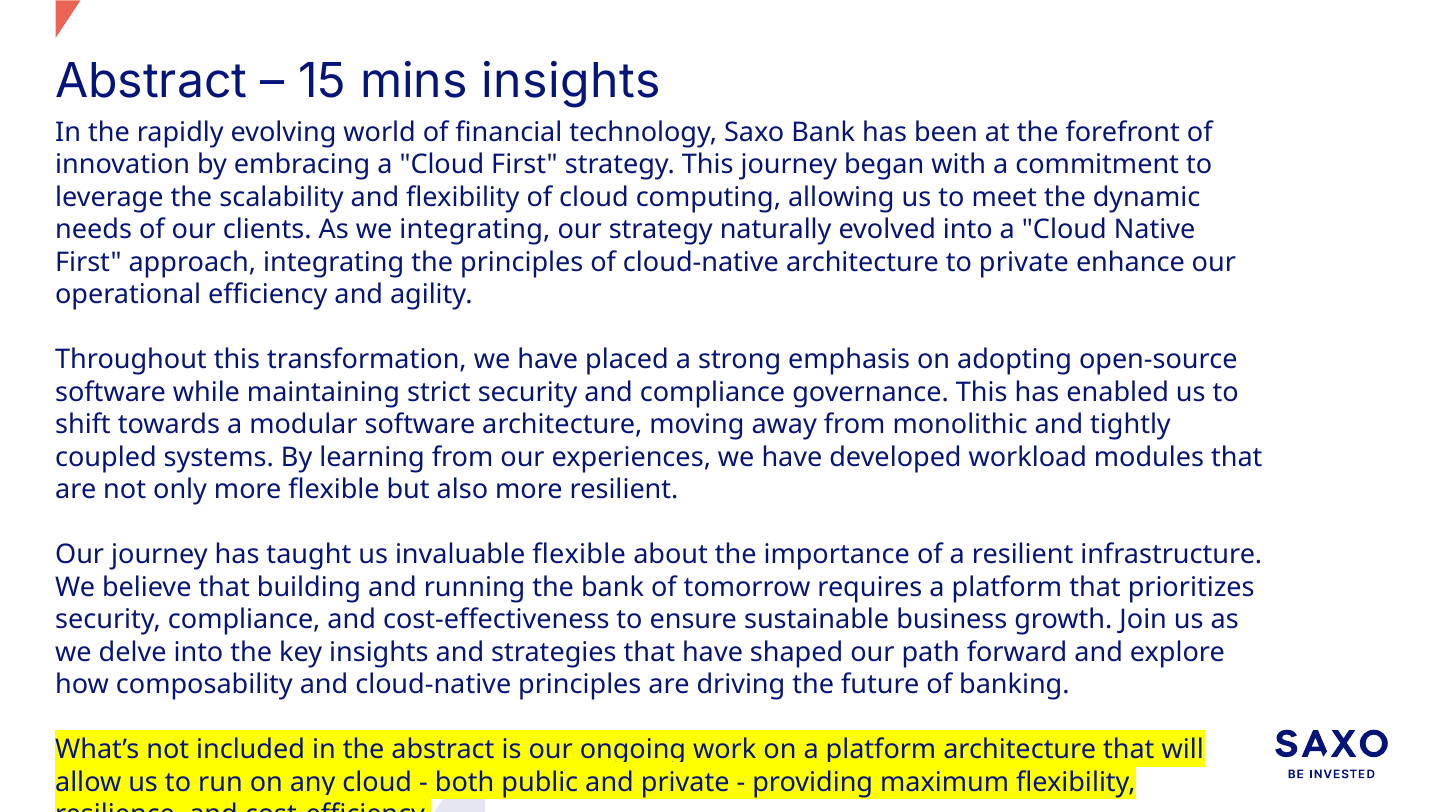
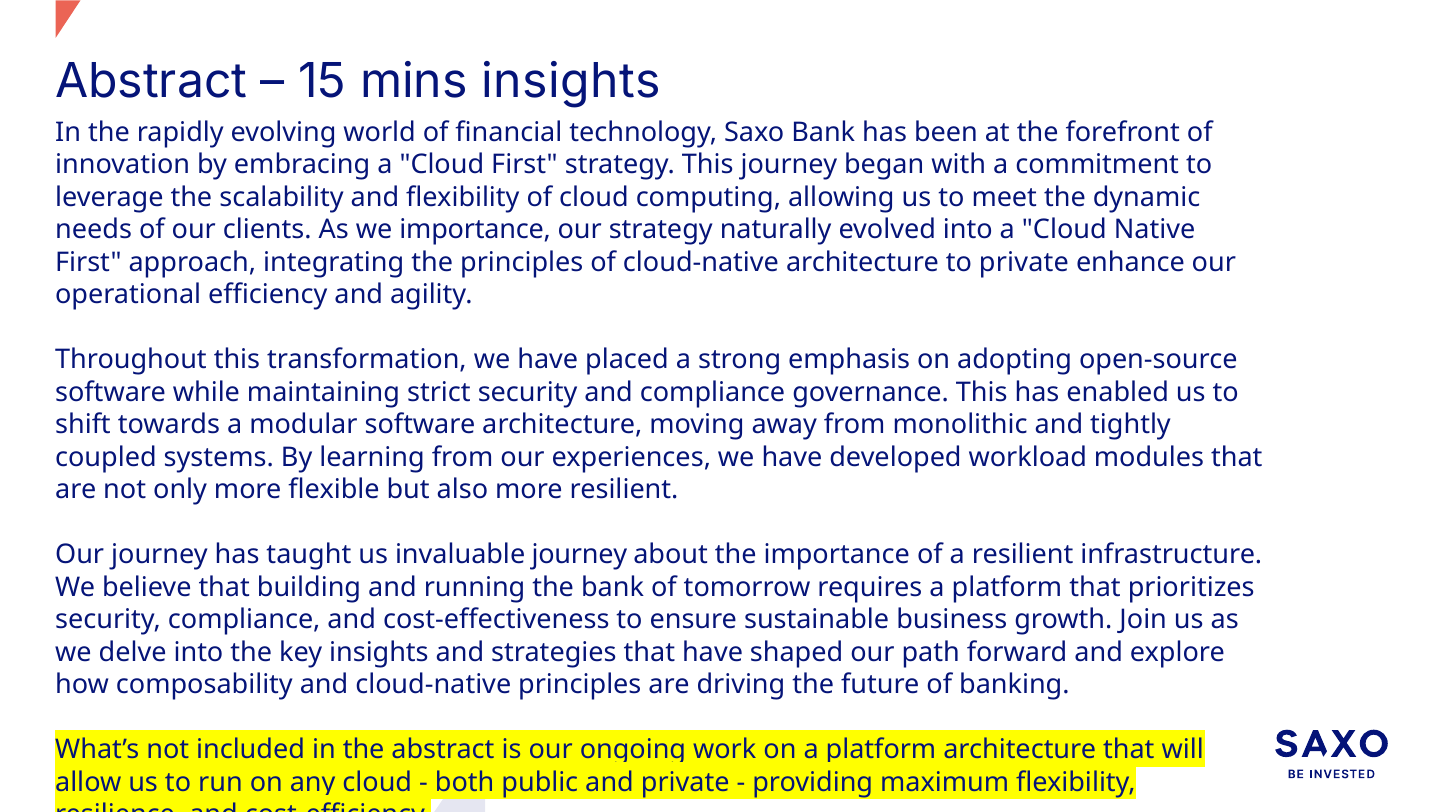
we integrating: integrating -> importance
invaluable flexible: flexible -> journey
